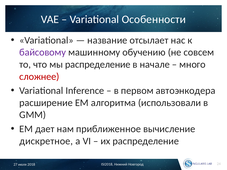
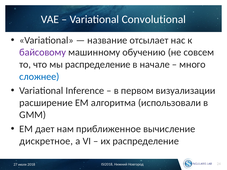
Особенности: Особенности -> Convolutional
сложнее colour: red -> blue
автоэнкодера: автоэнкодера -> визуализации
